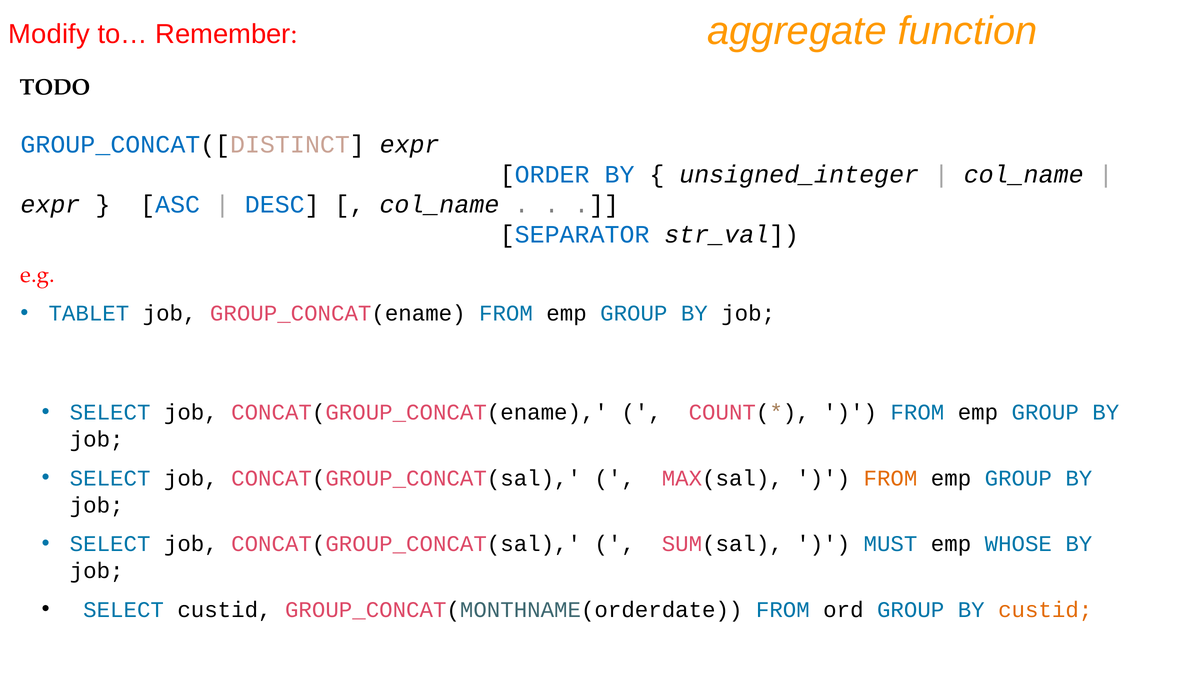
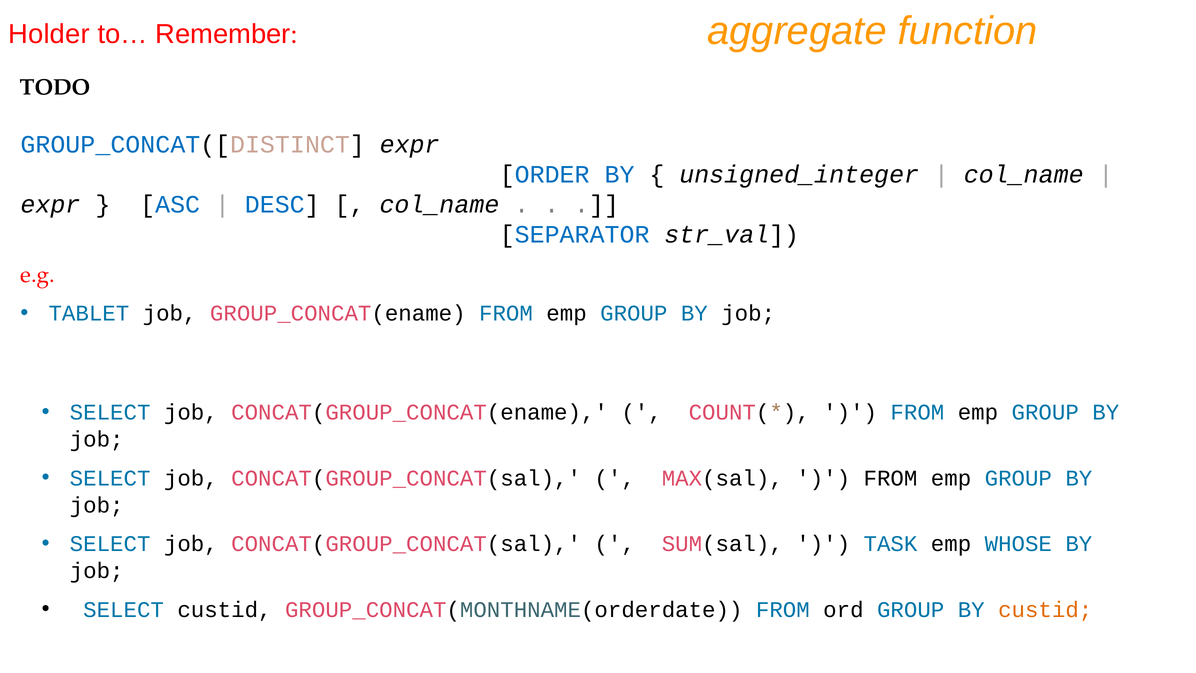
Modify: Modify -> Holder
FROM at (890, 478) colour: orange -> black
MUST: MUST -> TASK
